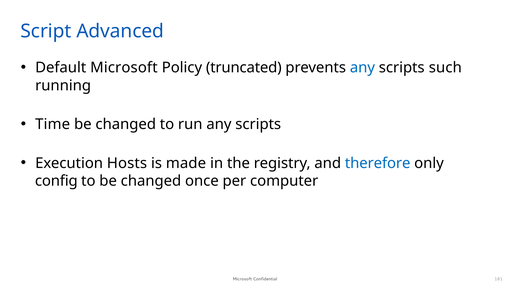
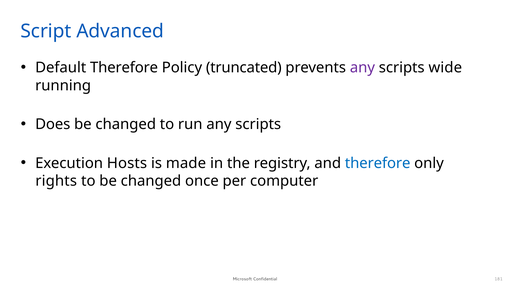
Default Microsoft: Microsoft -> Therefore
any at (362, 68) colour: blue -> purple
such: such -> wide
Time: Time -> Does
config: config -> rights
